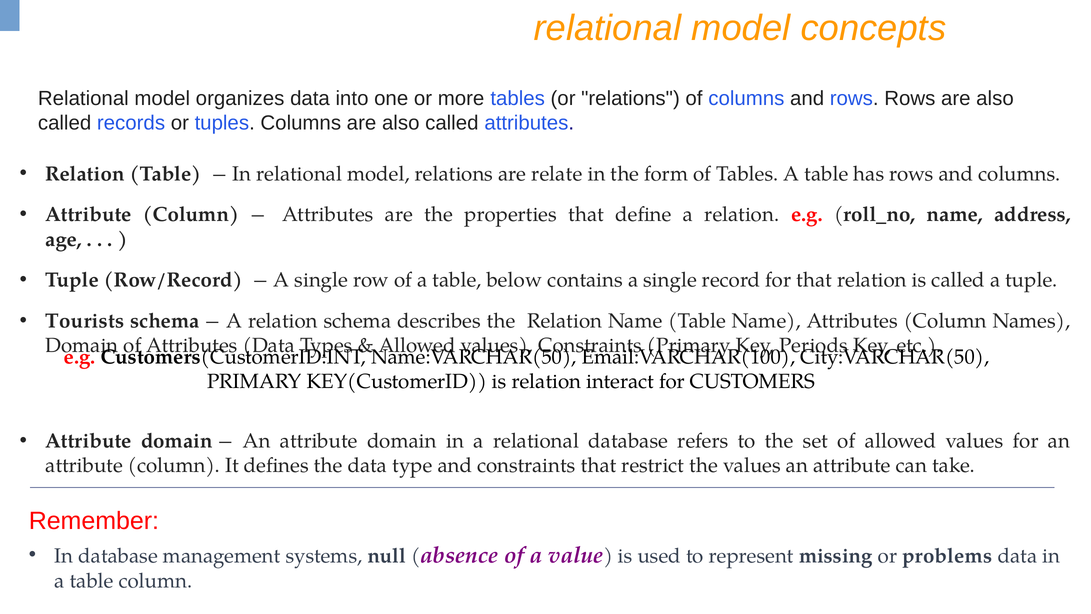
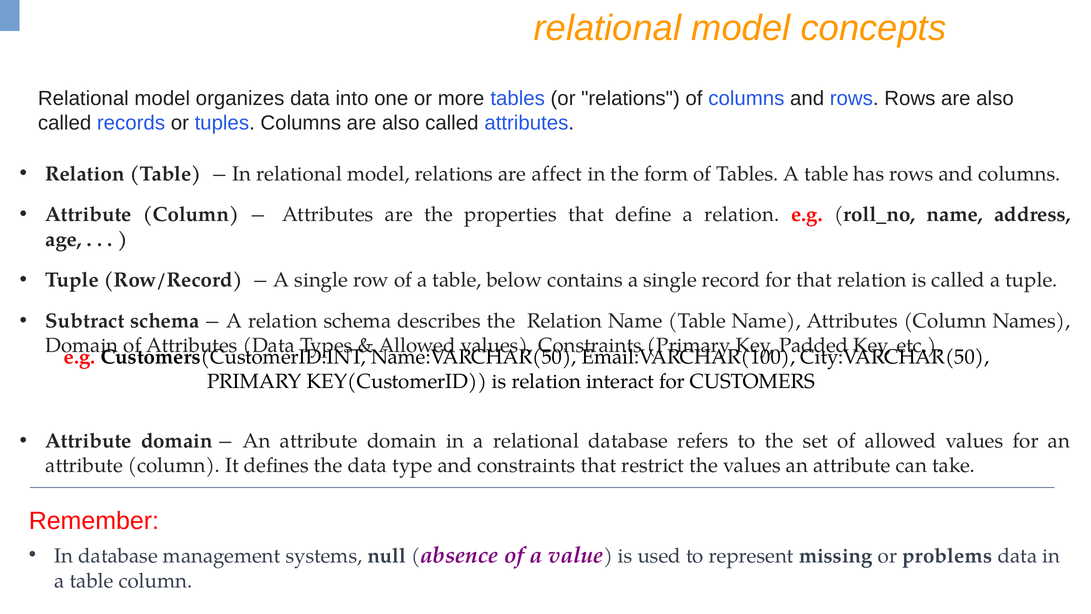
relate: relate -> affect
Tourists: Tourists -> Subtract
Periods: Periods -> Padded
